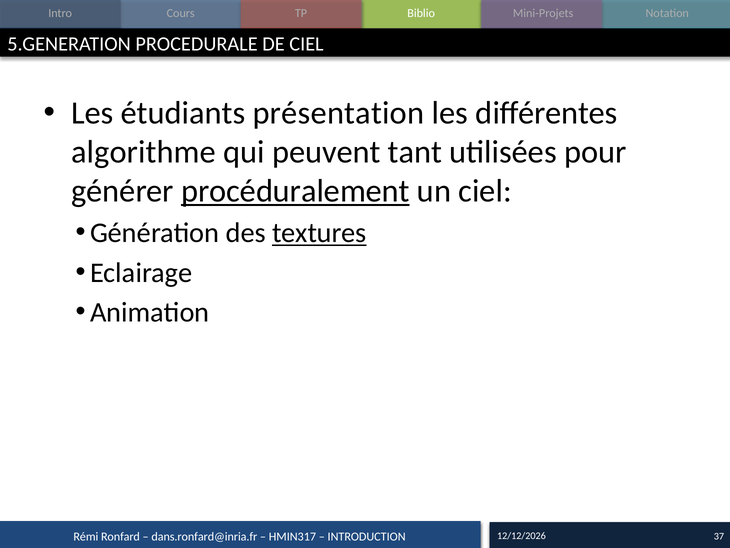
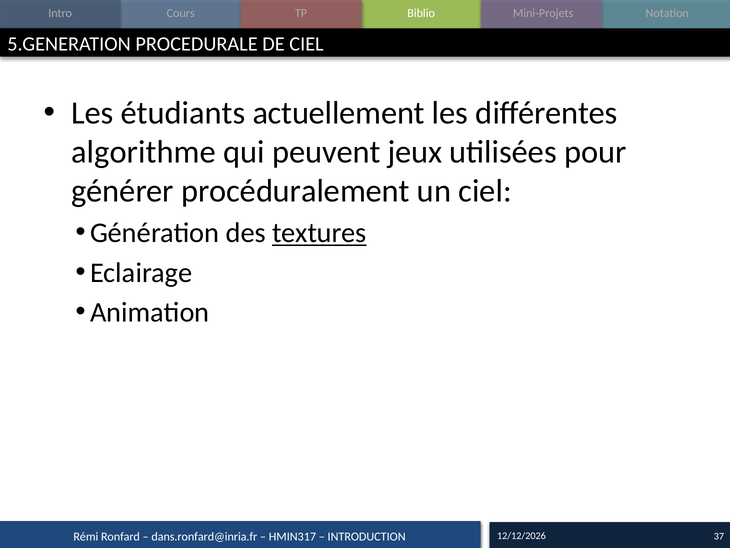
présentation: présentation -> actuellement
tant: tant -> jeux
procéduralement underline: present -> none
